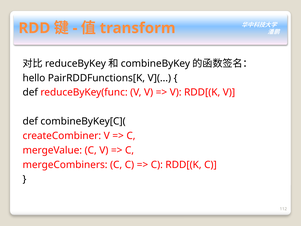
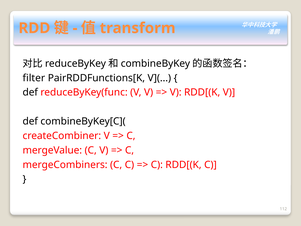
hello: hello -> filter
